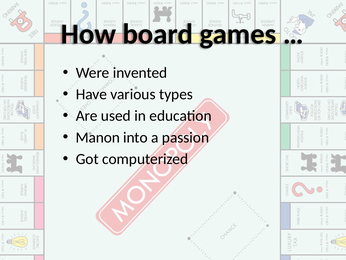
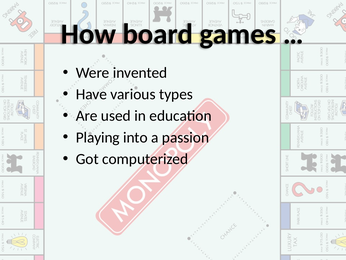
Manon: Manon -> Playing
